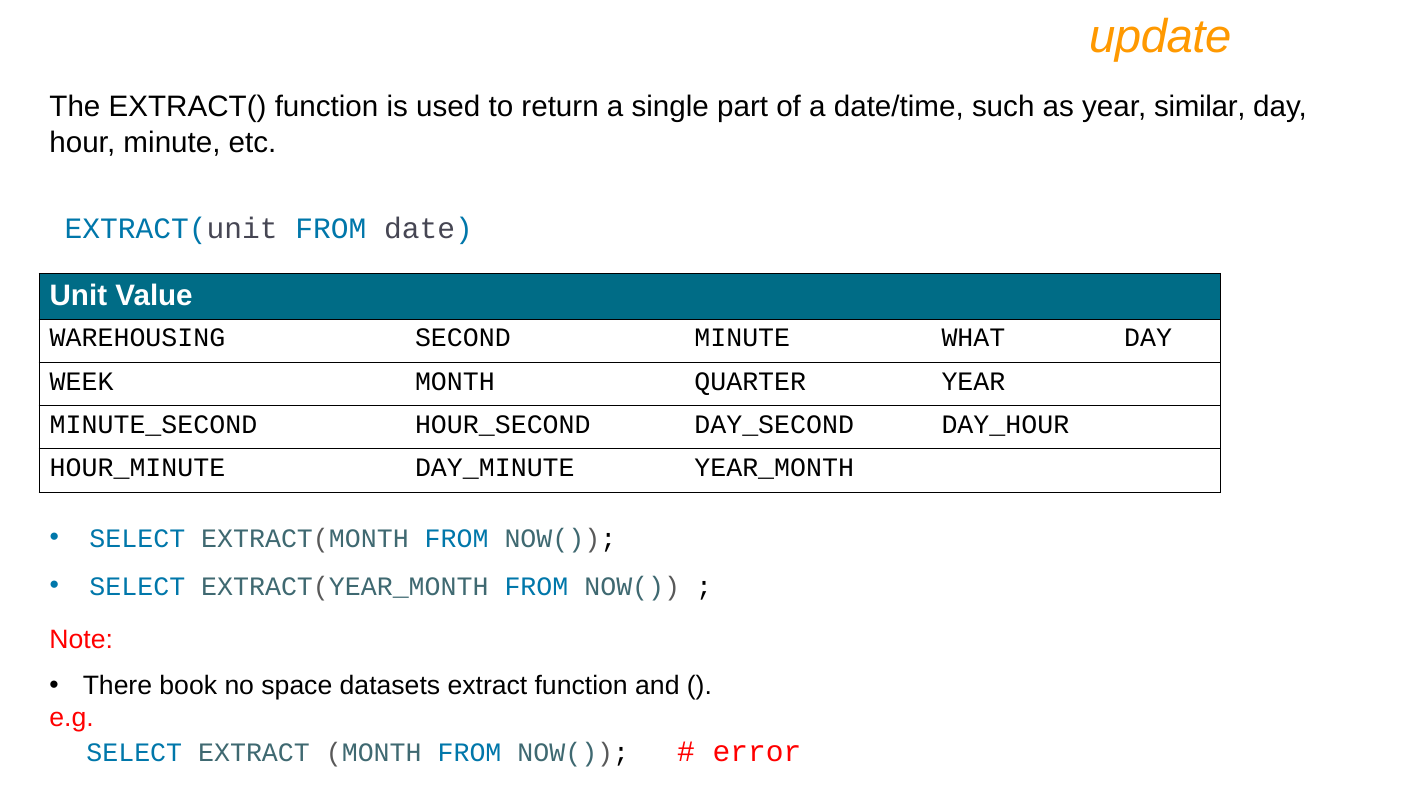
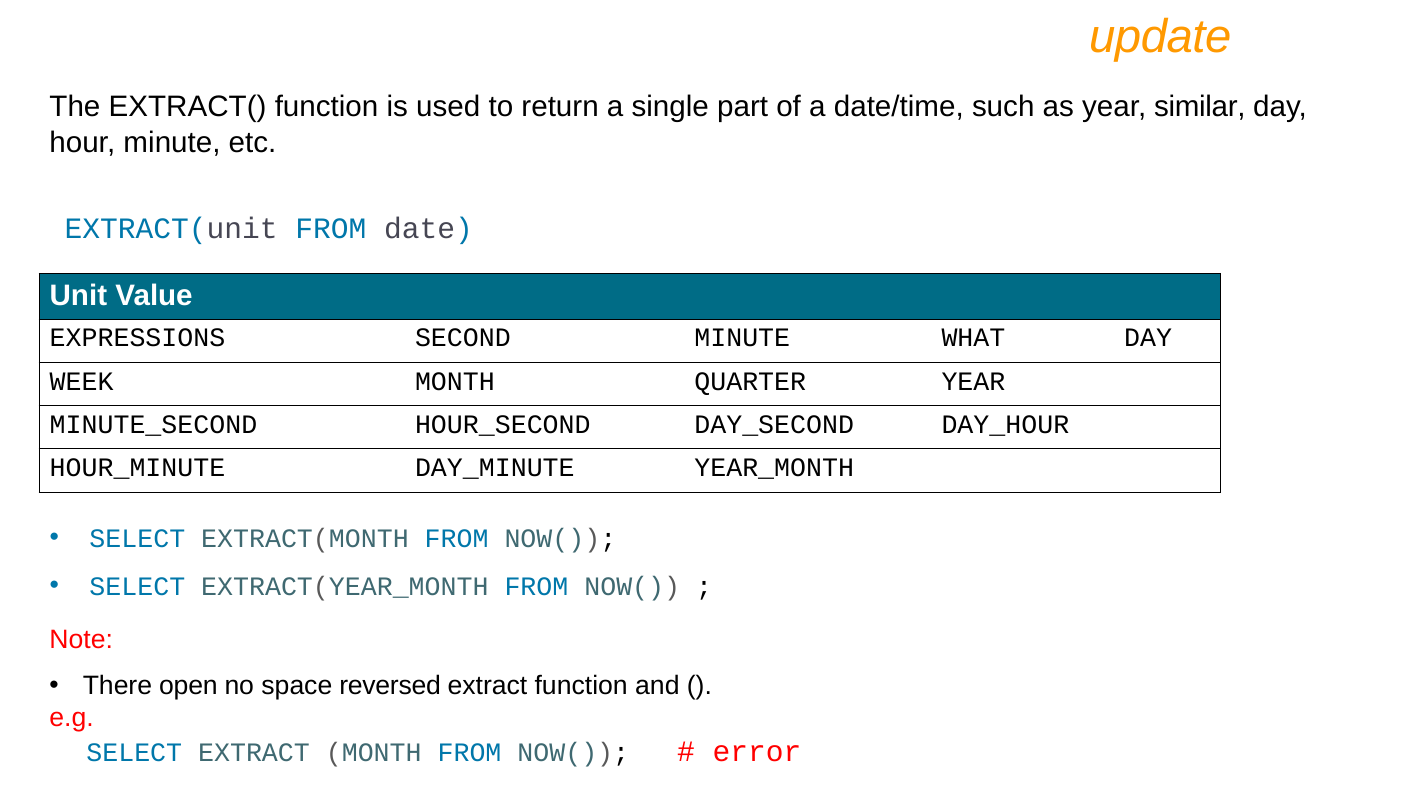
WAREHOUSING: WAREHOUSING -> EXPRESSIONS
book: book -> open
datasets: datasets -> reversed
